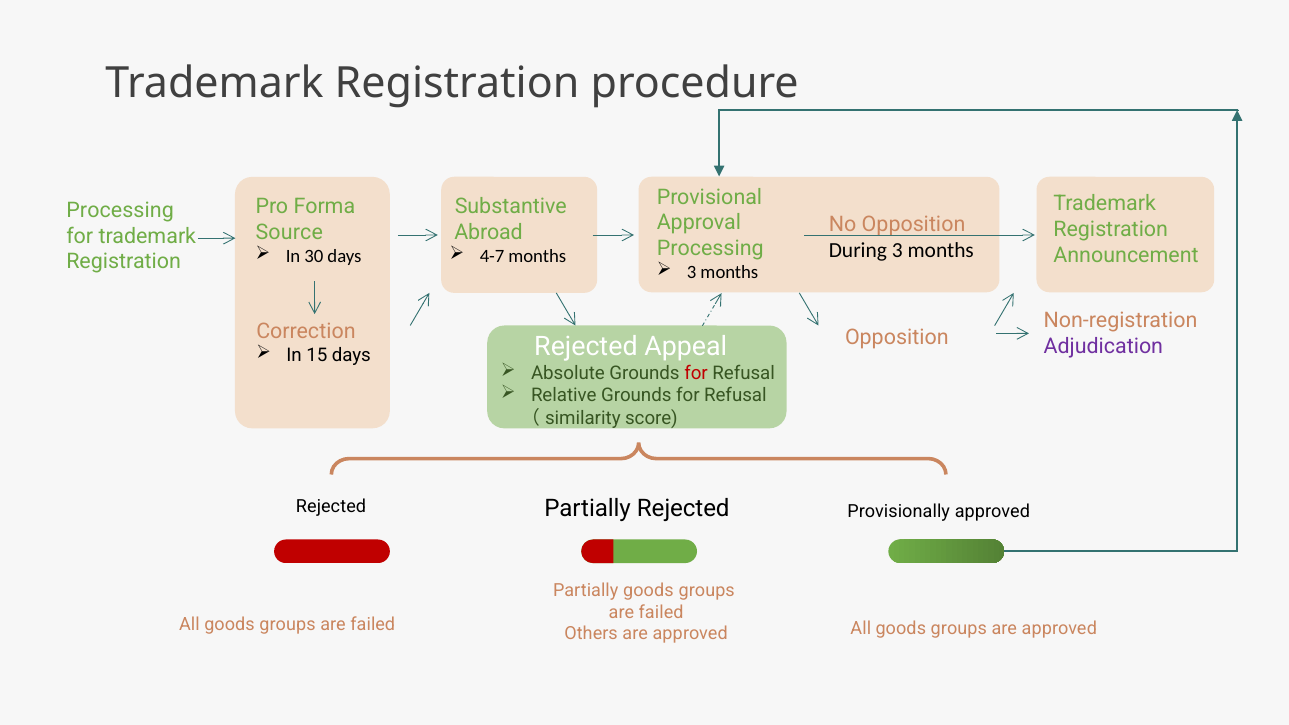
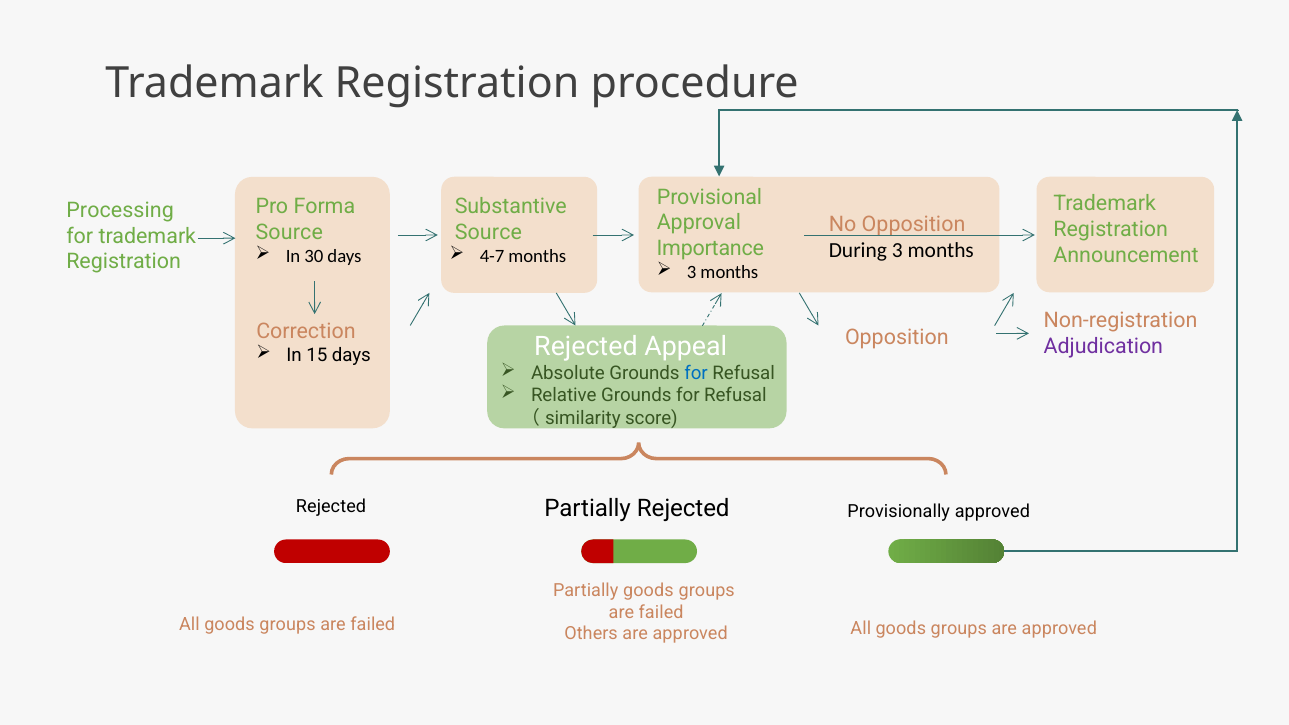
Abroad at (489, 233): Abroad -> Source
Processing at (710, 249): Processing -> Importance
for at (696, 373) colour: red -> blue
